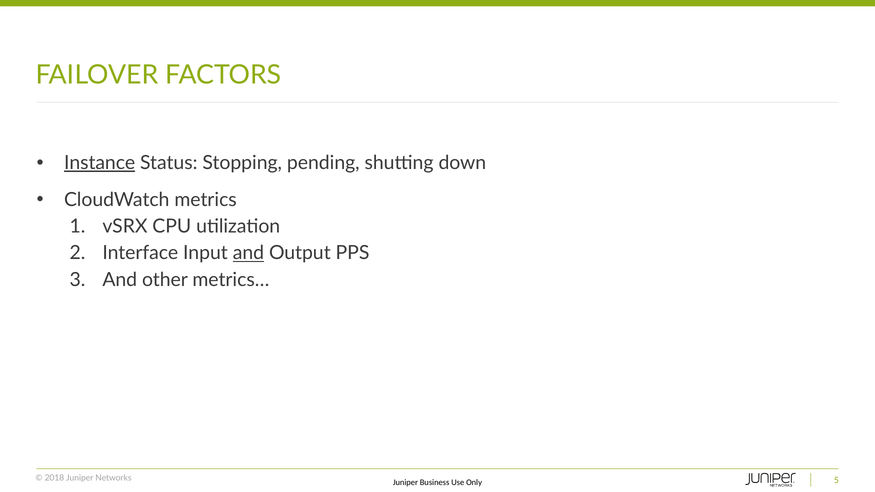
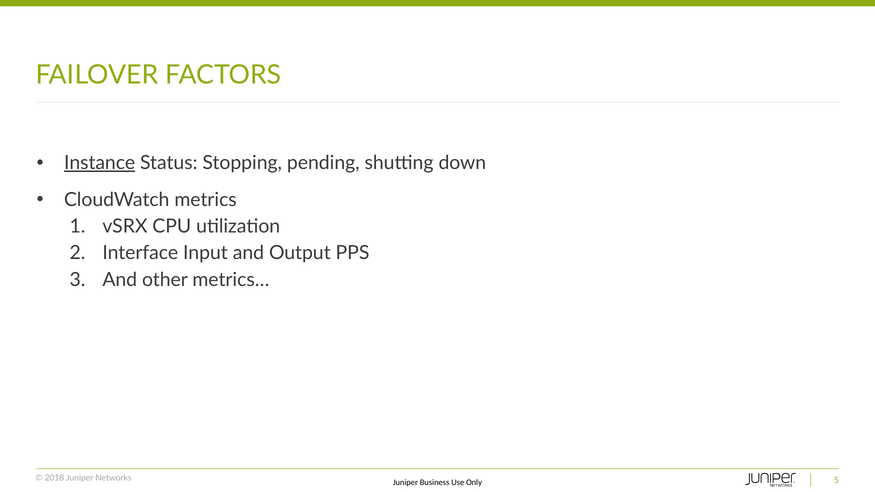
and at (248, 253) underline: present -> none
